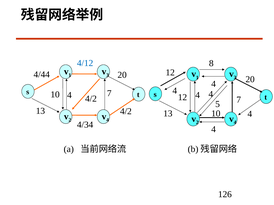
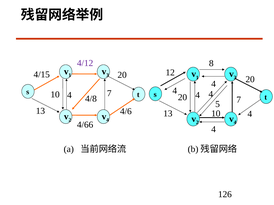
4/12 colour: blue -> purple
4/44: 4/44 -> 4/15
10 12: 12 -> 20
4/2 at (91, 99): 4/2 -> 4/8
4/2 at (126, 112): 4/2 -> 4/6
4/34: 4/34 -> 4/66
